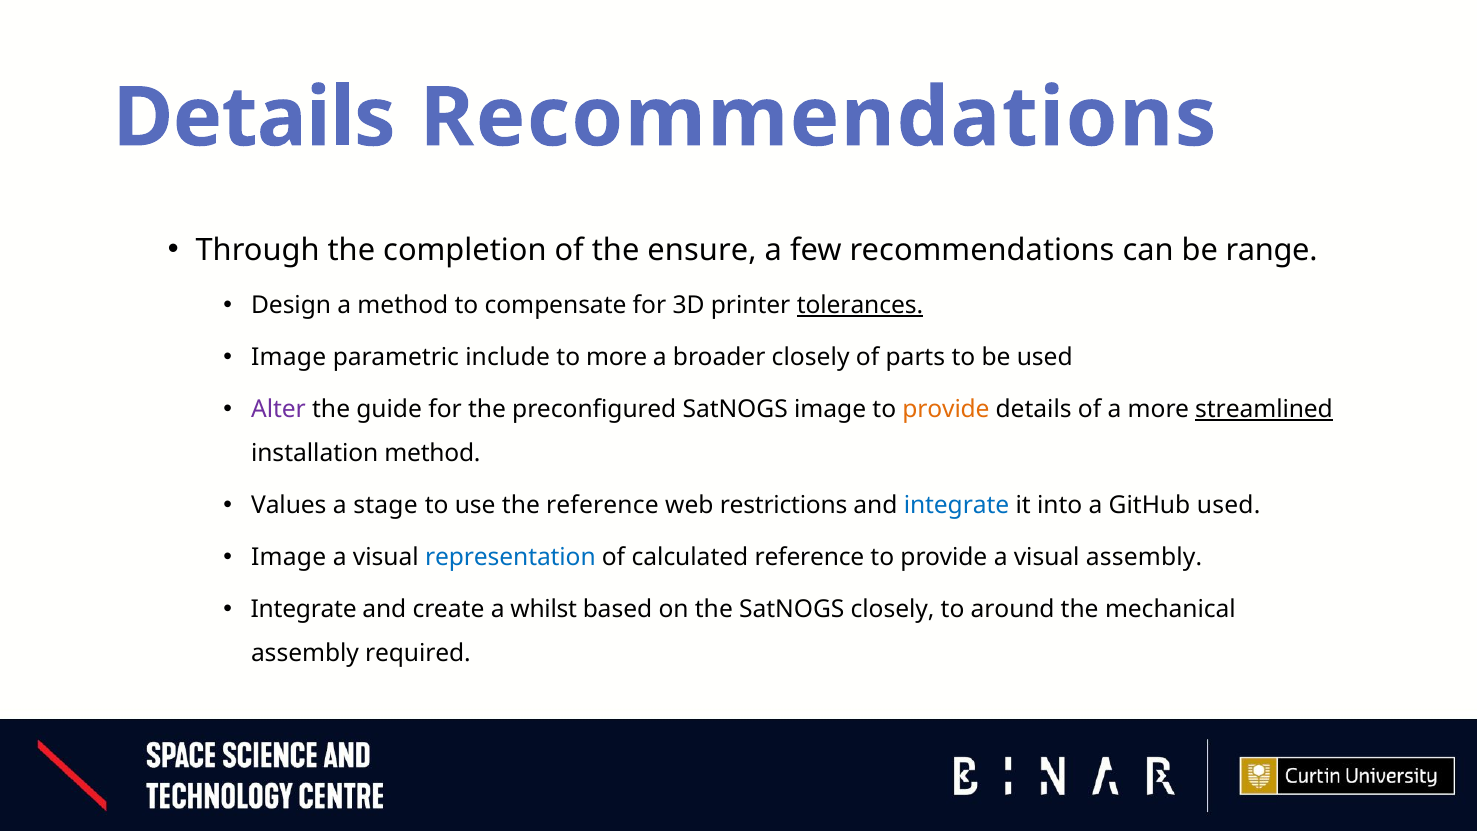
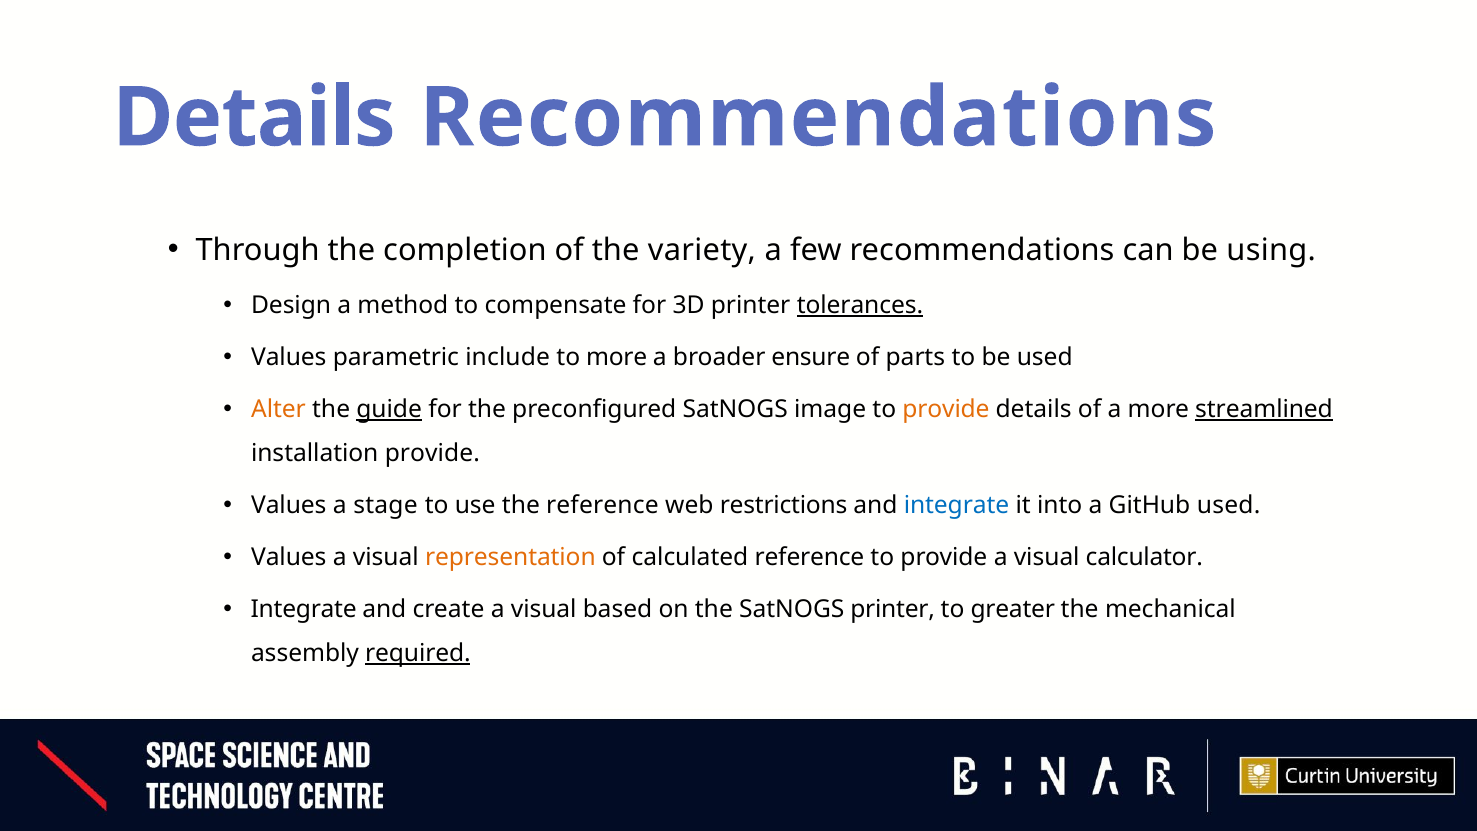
ensure: ensure -> variety
range: range -> using
Image at (289, 357): Image -> Values
broader closely: closely -> ensure
Alter colour: purple -> orange
guide underline: none -> present
installation method: method -> provide
Image at (289, 557): Image -> Values
representation colour: blue -> orange
visual assembly: assembly -> calculator
create a whilst: whilst -> visual
SatNOGS closely: closely -> printer
around: around -> greater
required underline: none -> present
